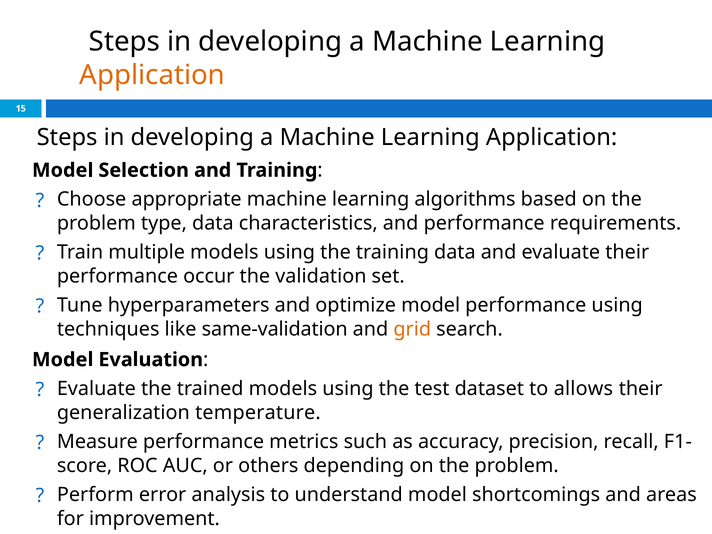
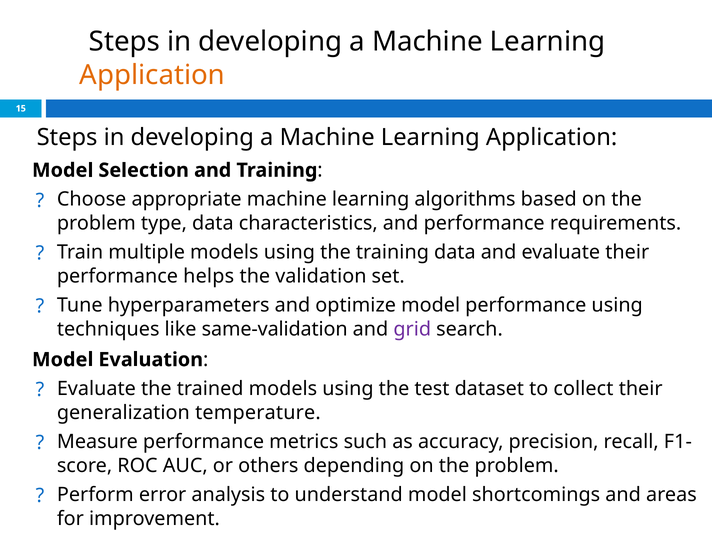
occur: occur -> helps
grid colour: orange -> purple
allows: allows -> collect
